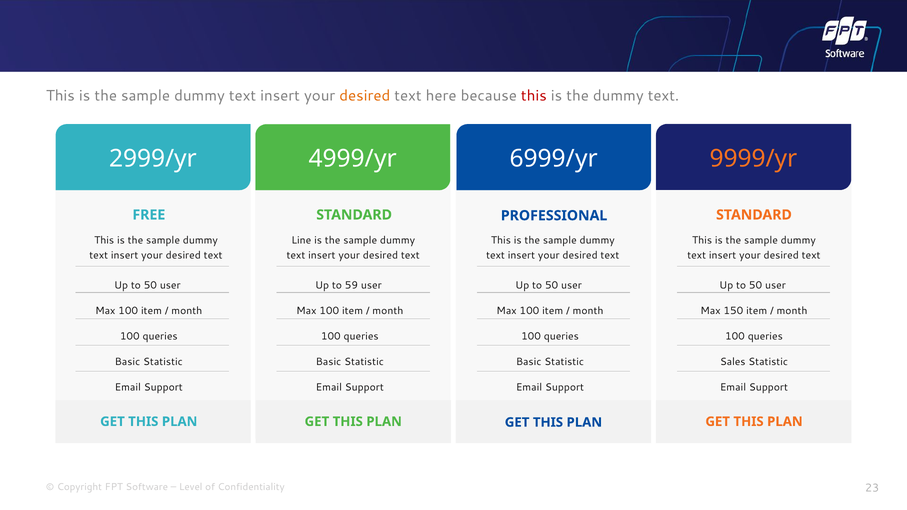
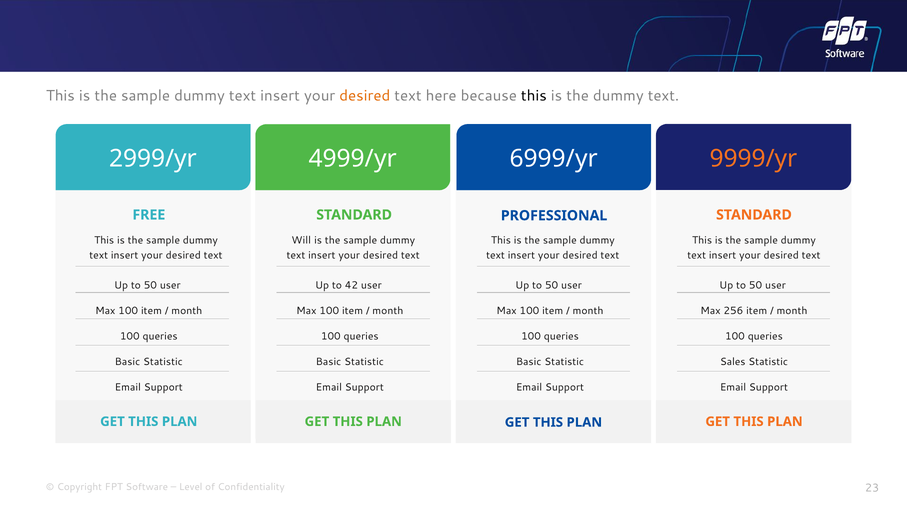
this at (534, 96) colour: red -> black
Line: Line -> Will
59: 59 -> 42
150: 150 -> 256
